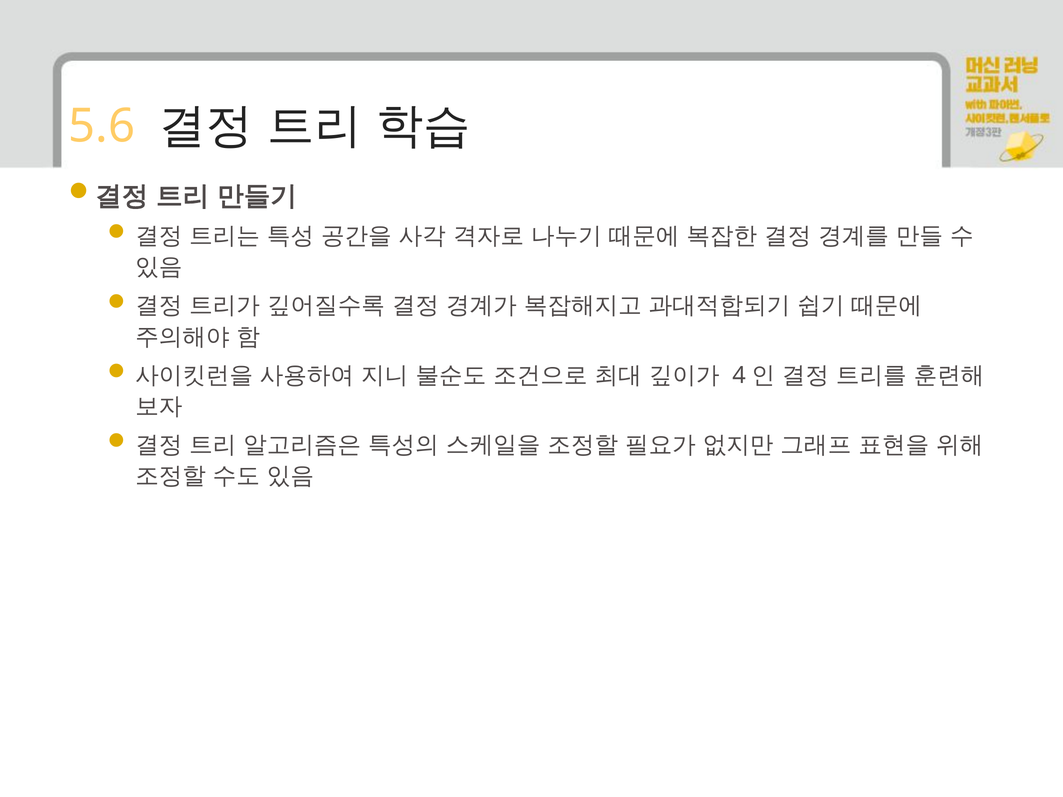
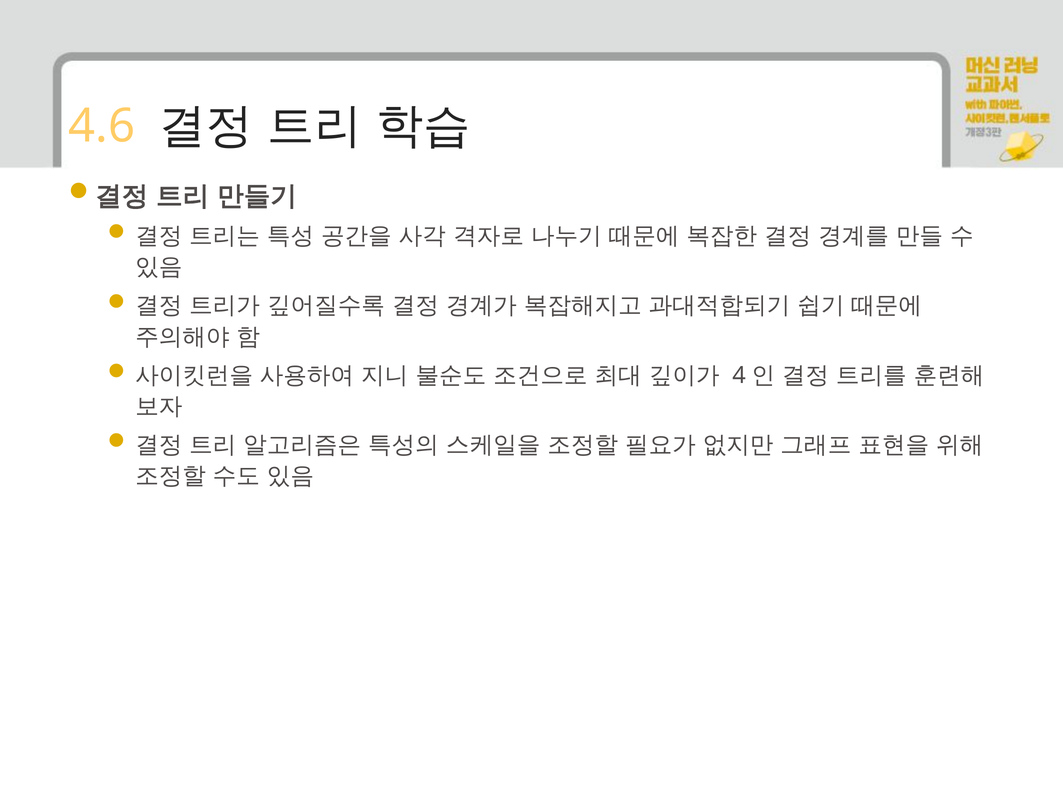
5.6: 5.6 -> 4.6
